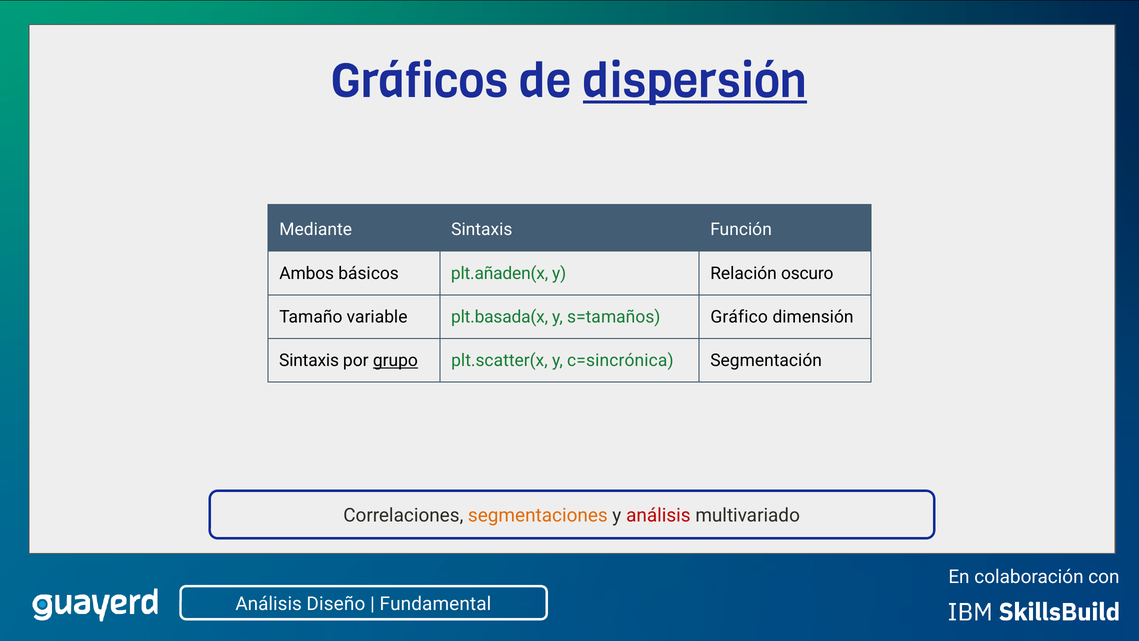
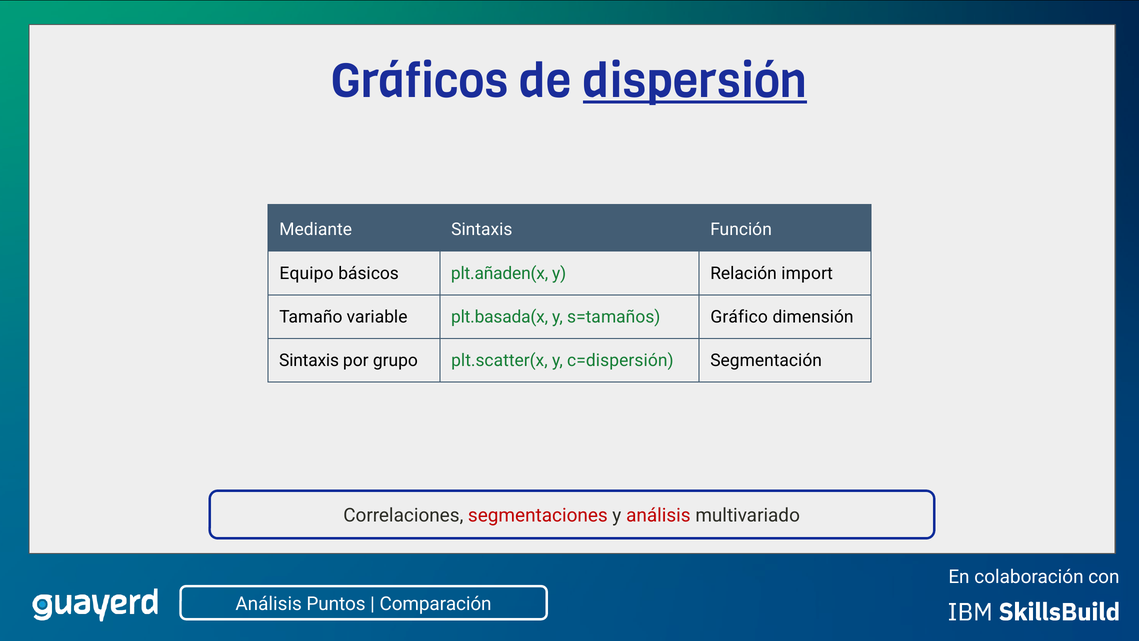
Ambos: Ambos -> Equipo
oscuro: oscuro -> import
grupo underline: present -> none
c=sincrónica: c=sincrónica -> c=dispersión
segmentaciones colour: orange -> red
Diseño: Diseño -> Puntos
Fundamental: Fundamental -> Comparación
